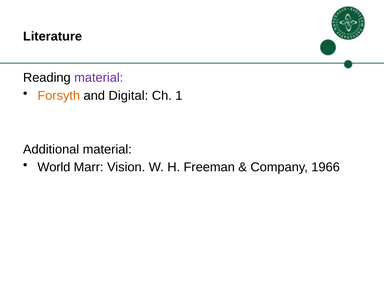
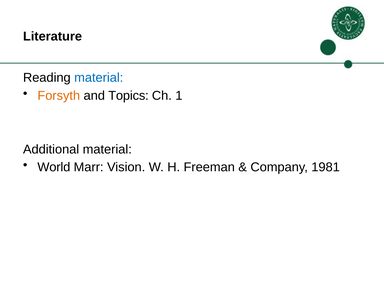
material at (99, 78) colour: purple -> blue
Digital: Digital -> Topics
1966: 1966 -> 1981
